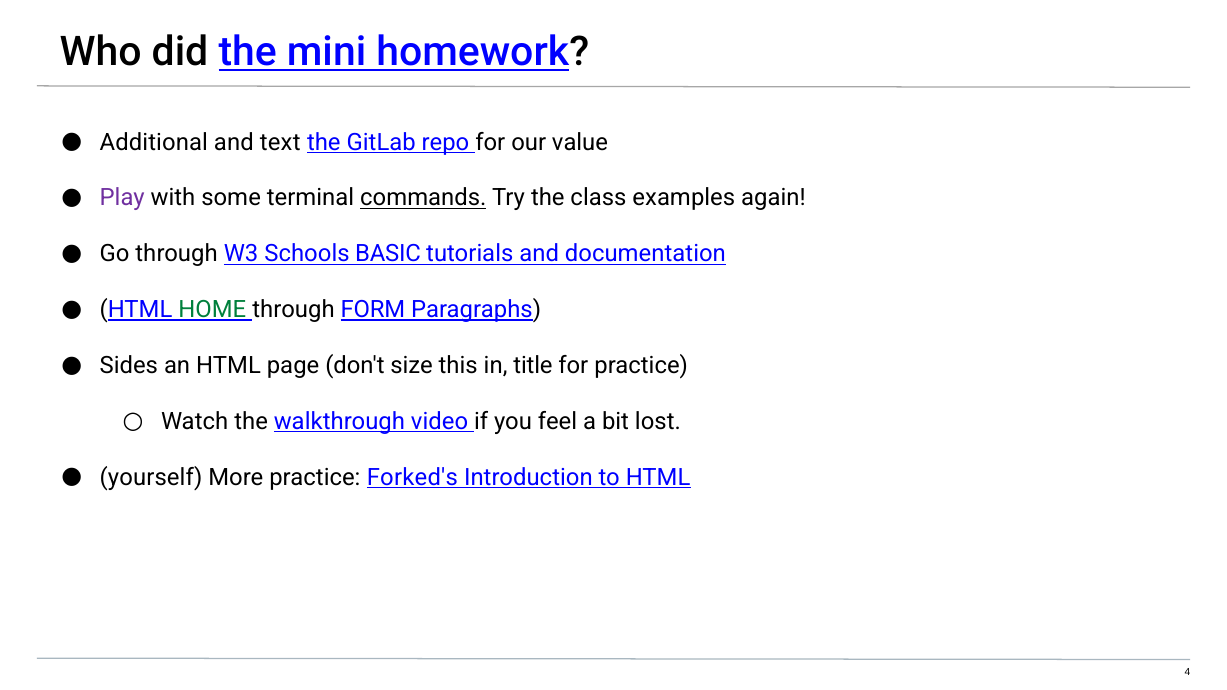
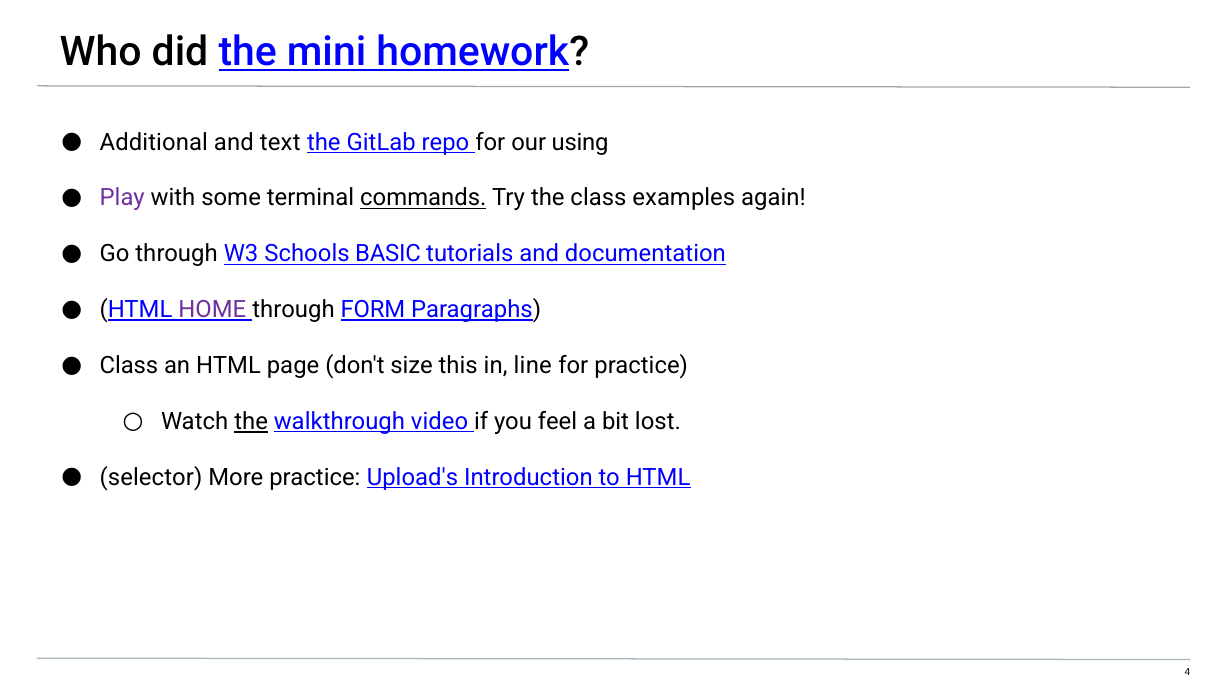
value: value -> using
HOME colour: green -> purple
Sides at (129, 366): Sides -> Class
title: title -> line
the at (251, 422) underline: none -> present
yourself: yourself -> selector
Forked's: Forked's -> Upload's
